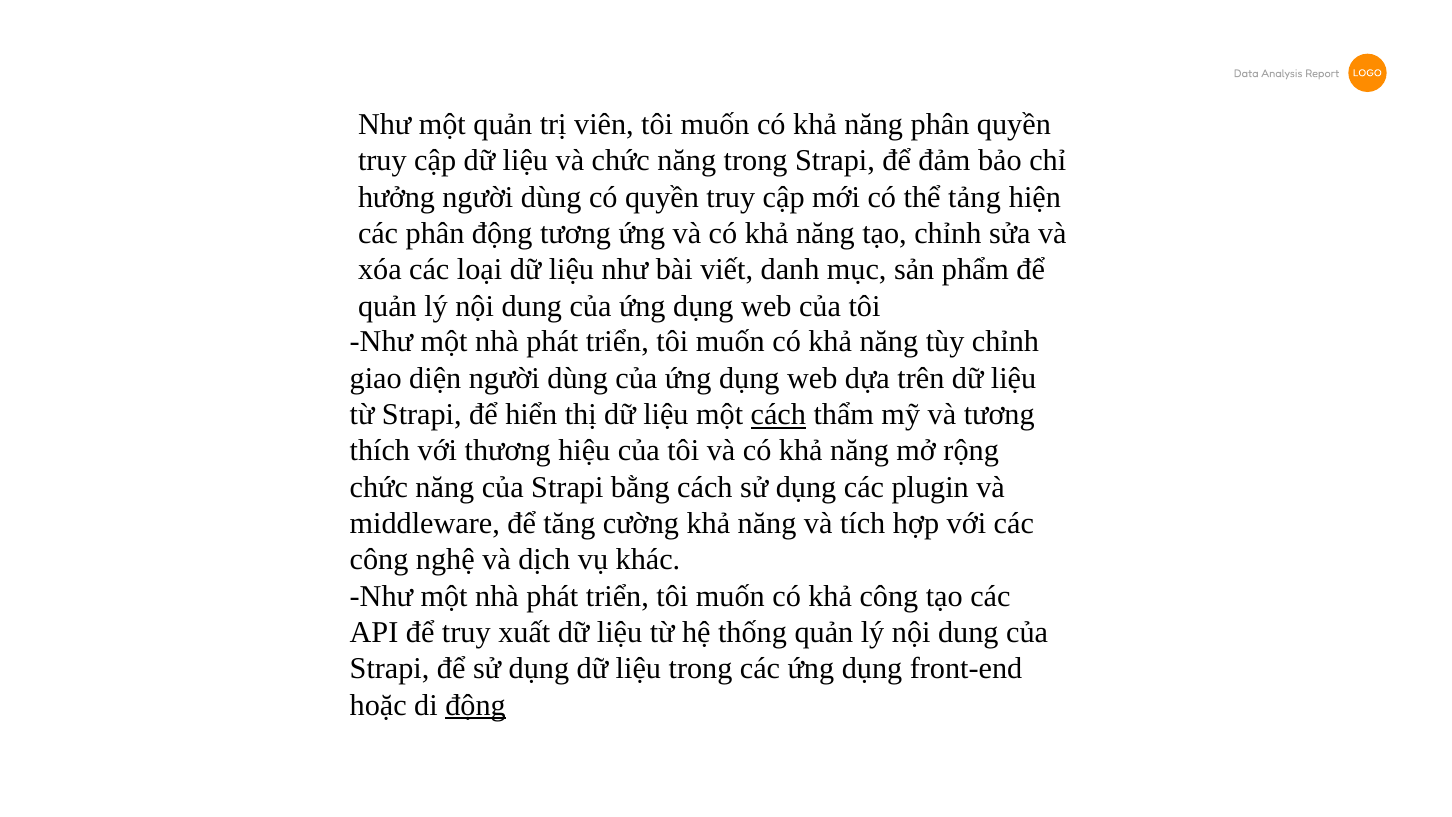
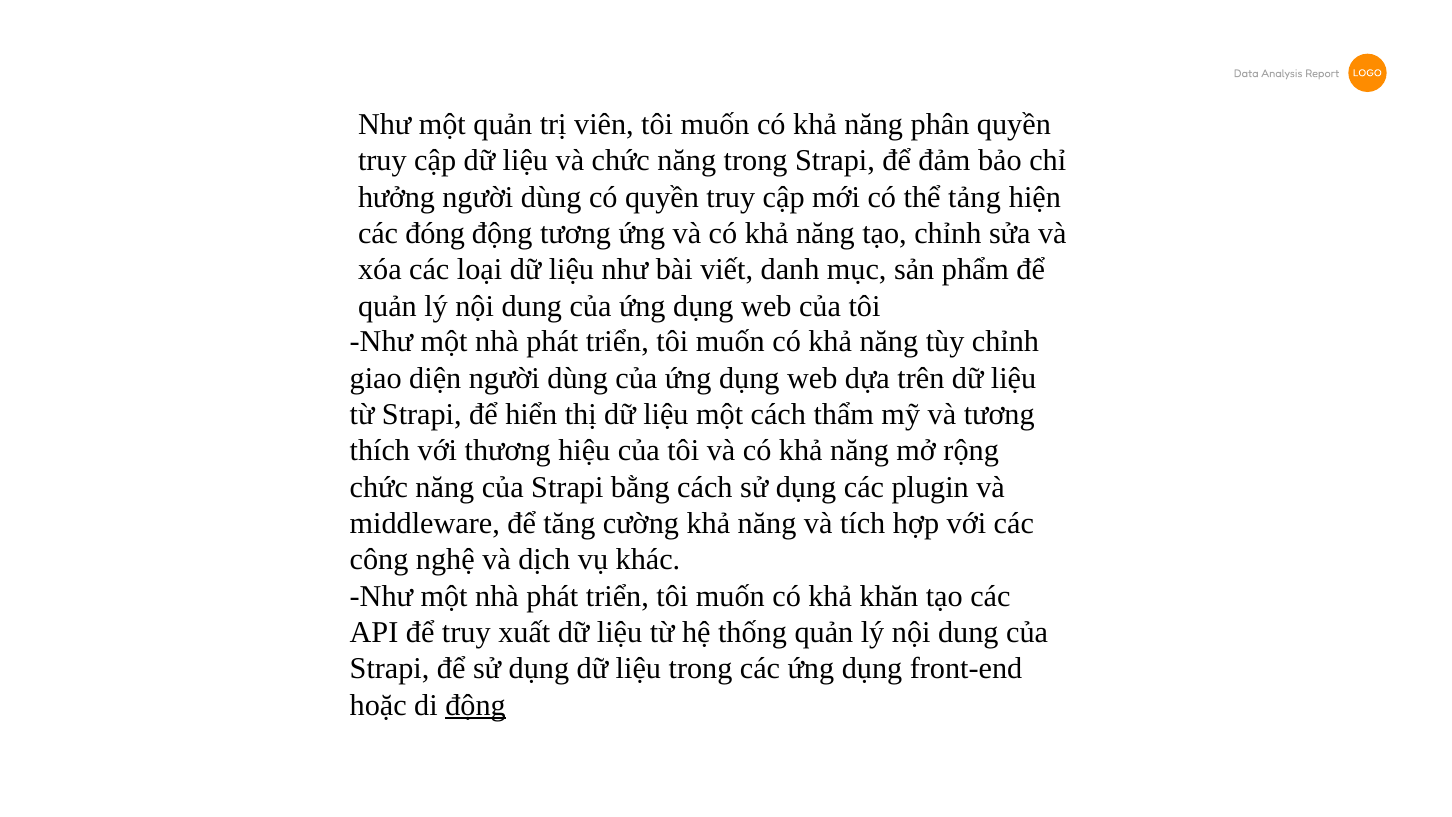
các phân: phân -> đóng
cách at (778, 414) underline: present -> none
khả công: công -> khăn
